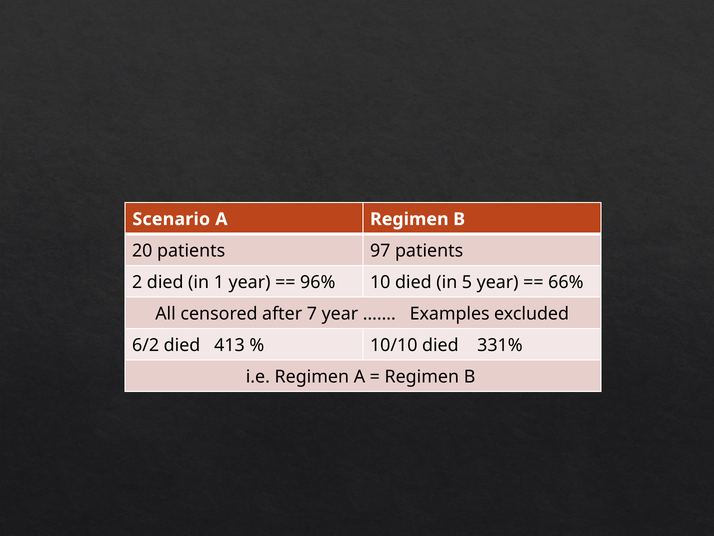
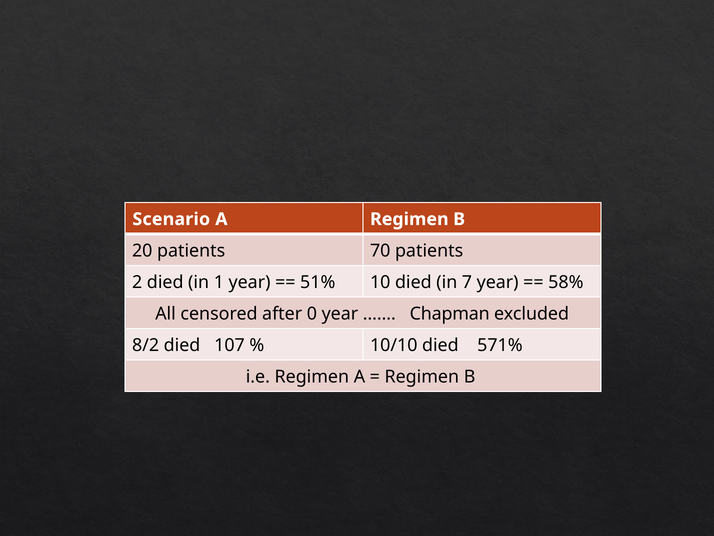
97: 97 -> 70
96%: 96% -> 51%
5: 5 -> 7
66%: 66% -> 58%
7: 7 -> 0
Examples: Examples -> Chapman
6/2: 6/2 -> 8/2
413: 413 -> 107
331%: 331% -> 571%
